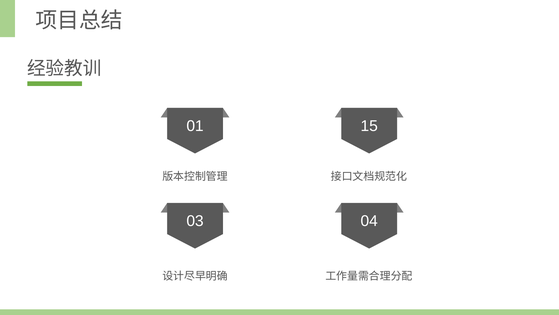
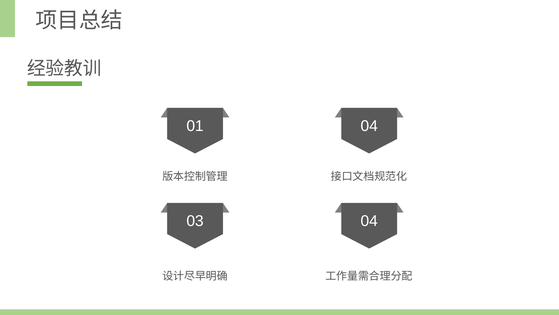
01 15: 15 -> 04
